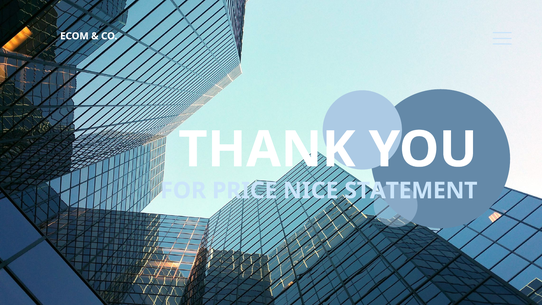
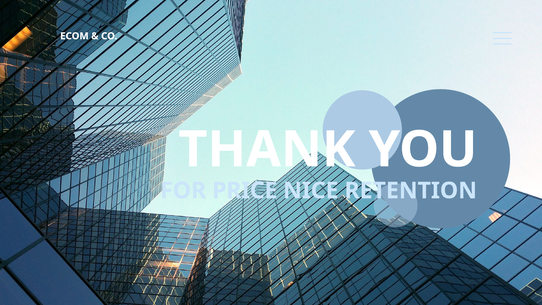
STATEMENT: STATEMENT -> RETENTION
